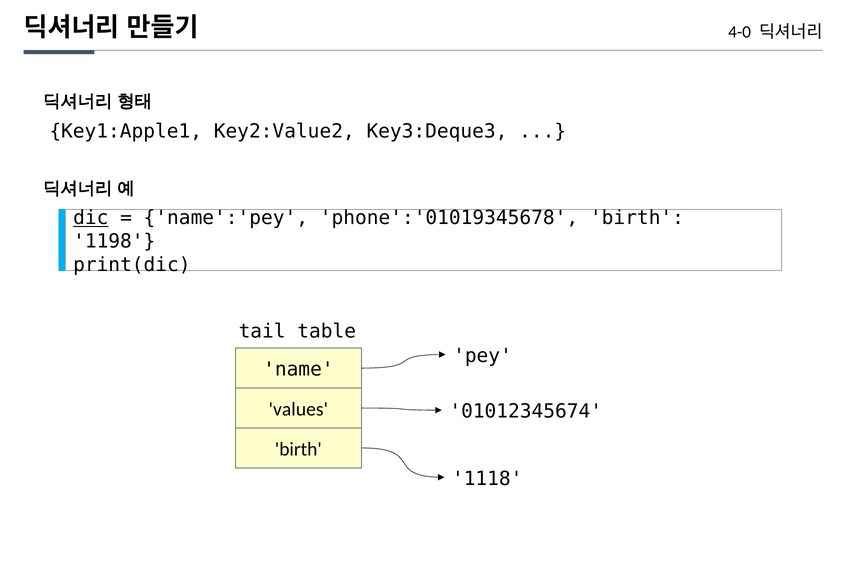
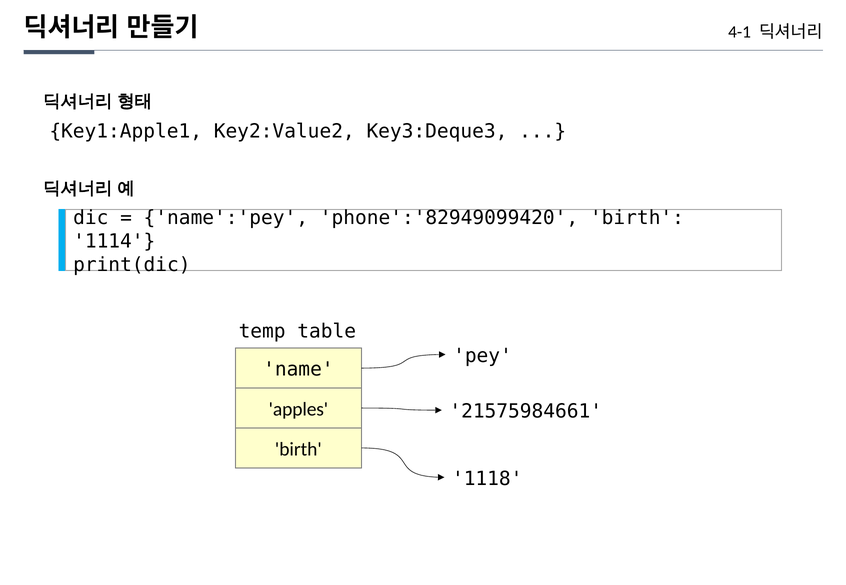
4-0: 4-0 -> 4-1
dic underline: present -> none
phone':'01019345678: phone':'01019345678 -> phone':'82949099420
1198: 1198 -> 1114
tail: tail -> temp
values: values -> apples
01012345674: 01012345674 -> 21575984661
